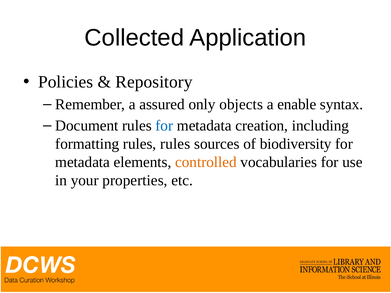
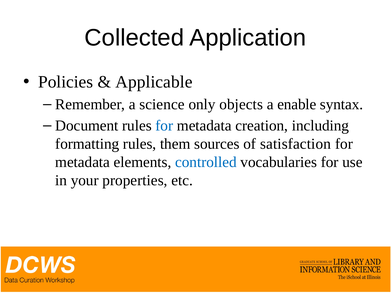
Repository: Repository -> Applicable
assured: assured -> science
rules rules: rules -> them
biodiversity: biodiversity -> satisfaction
controlled colour: orange -> blue
